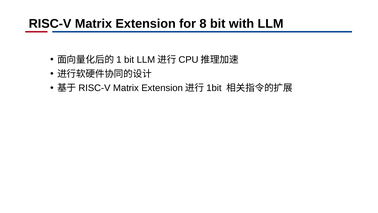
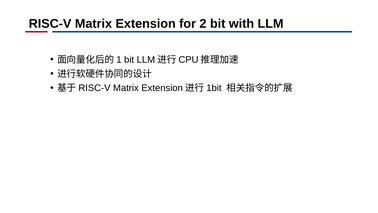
8: 8 -> 2
